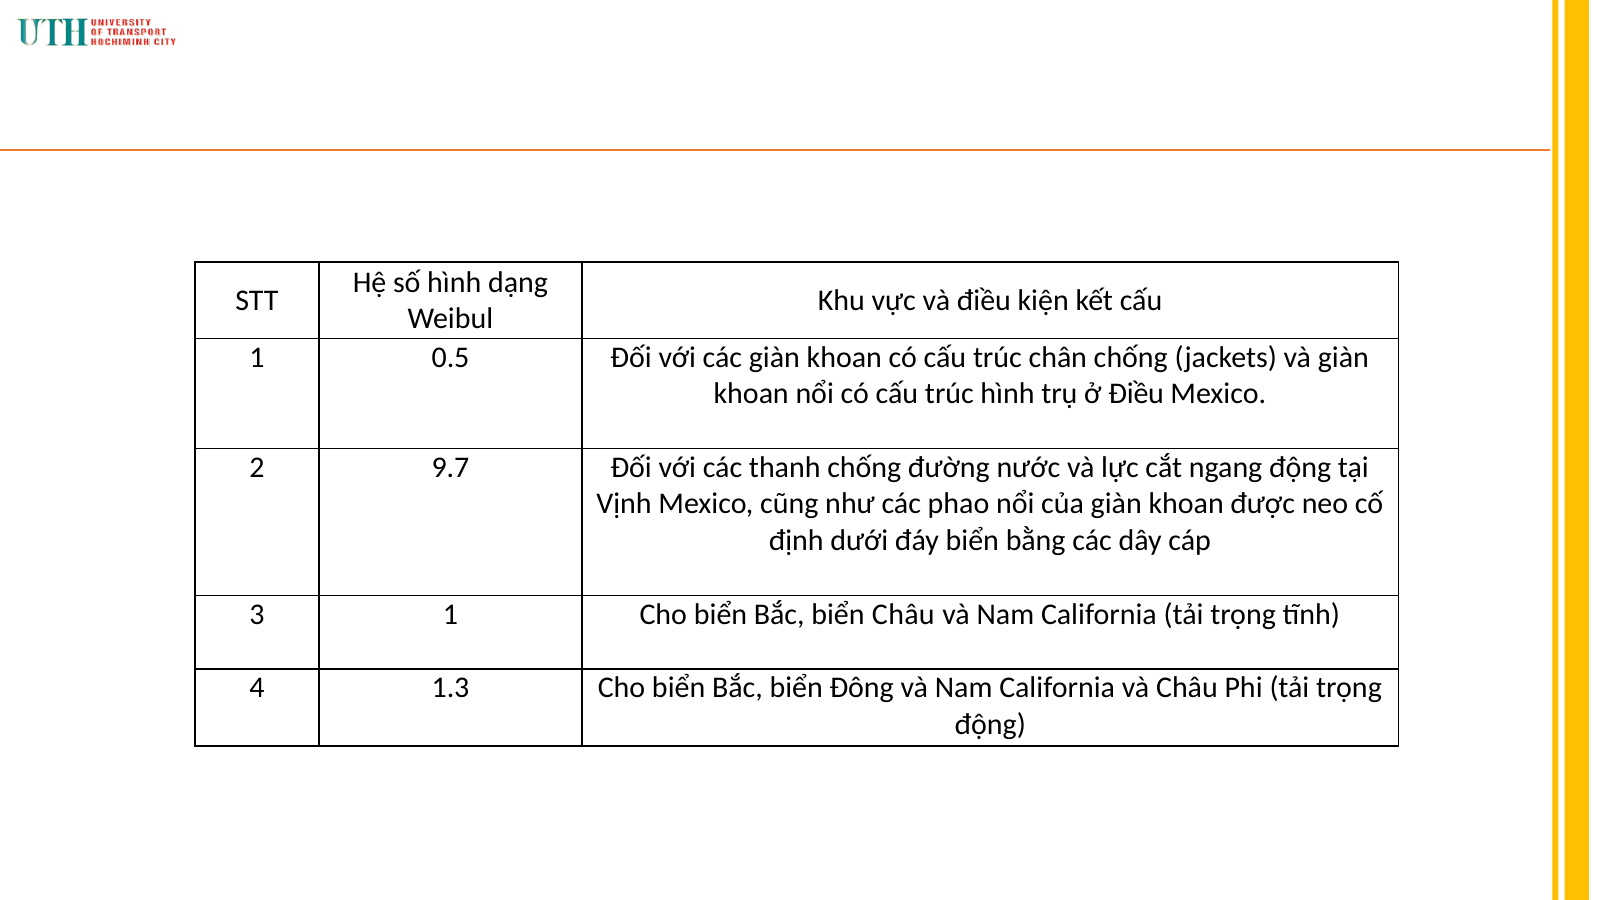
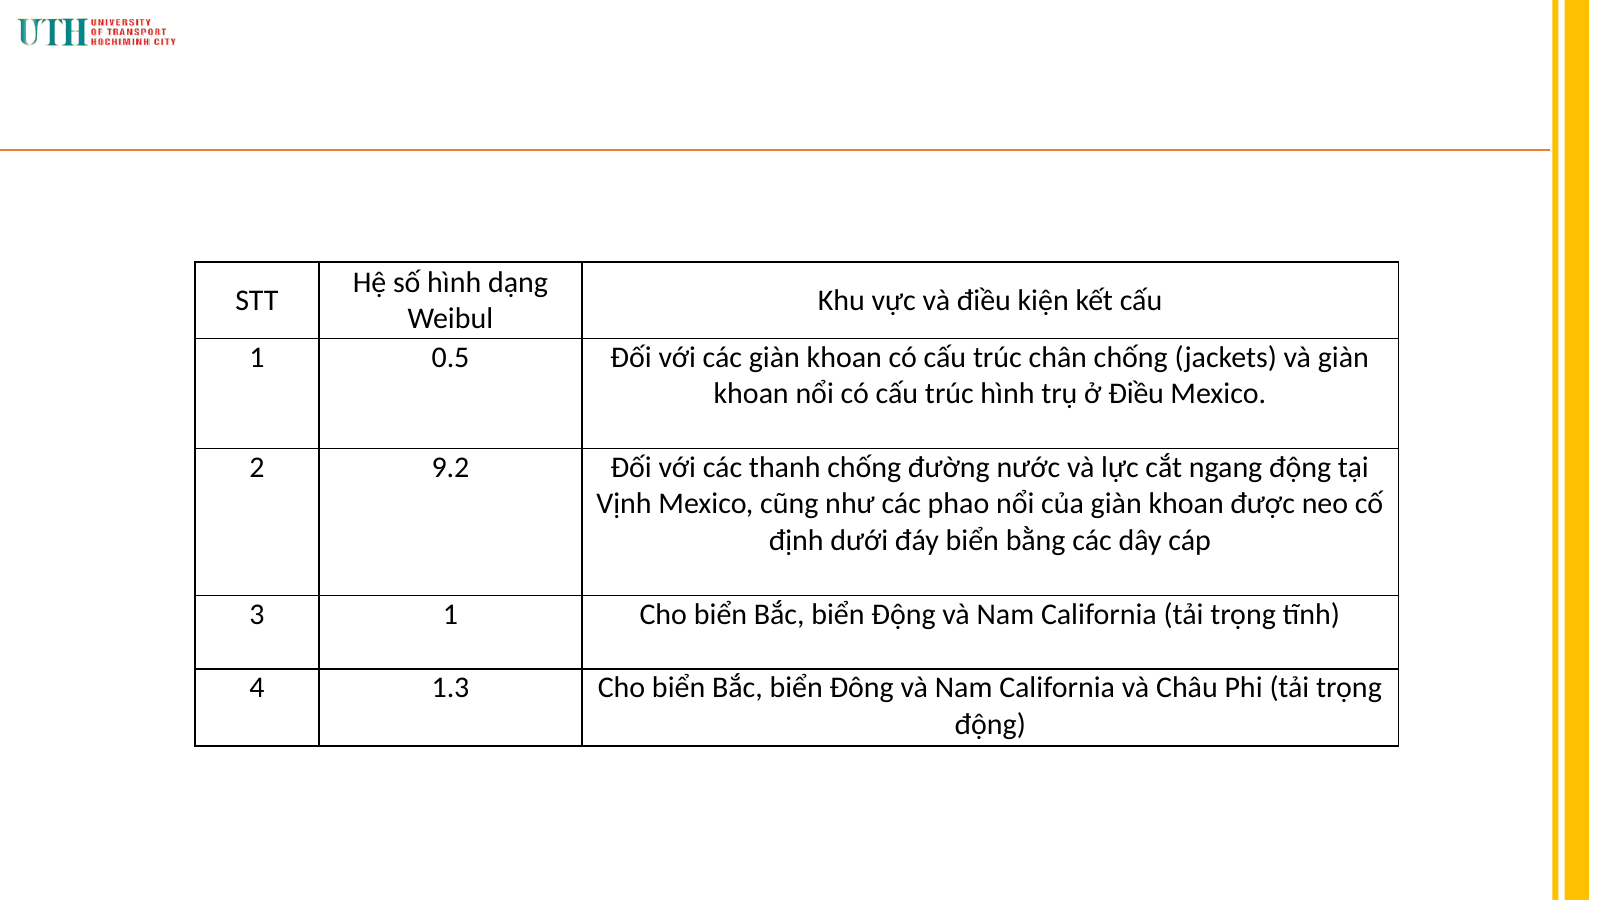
9.7: 9.7 -> 9.2
biển Châu: Châu -> Động
